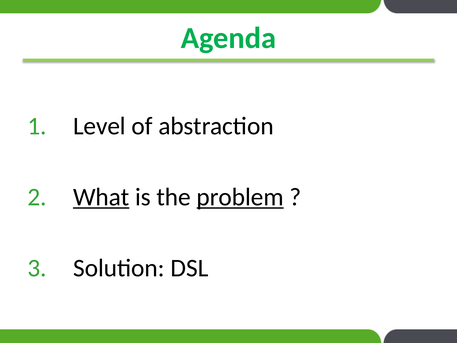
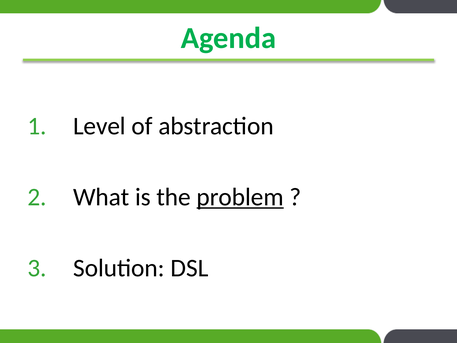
What underline: present -> none
